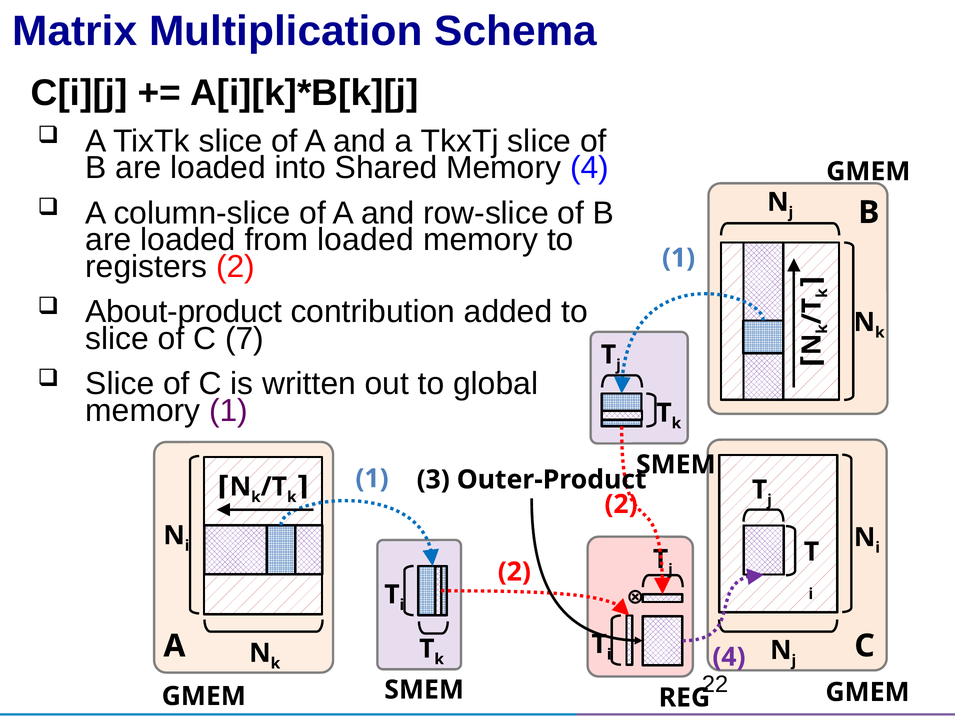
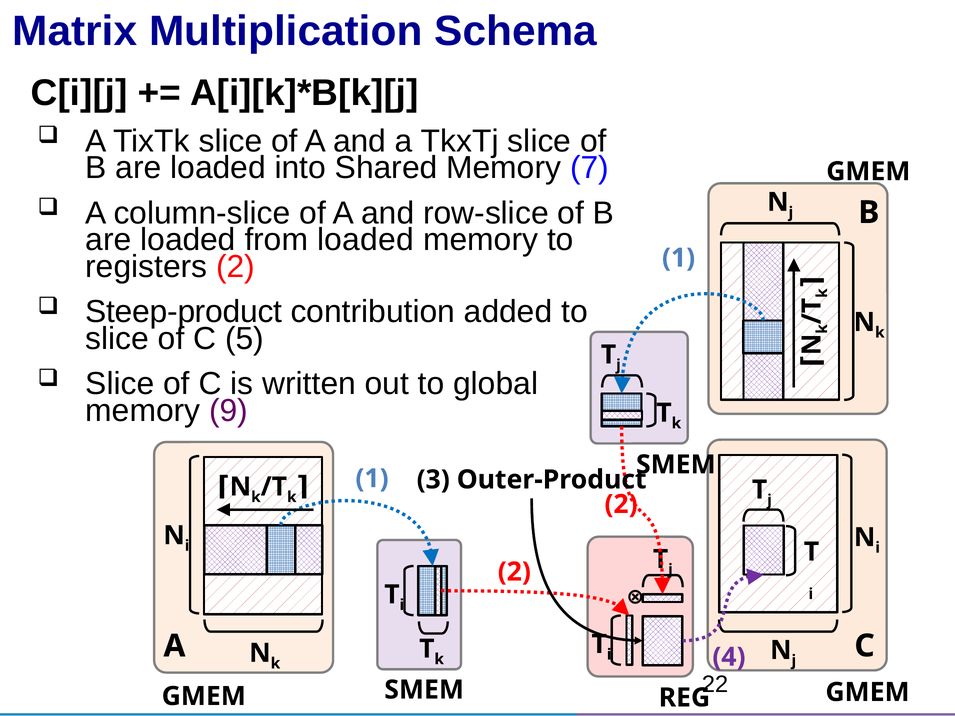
Memory 4: 4 -> 7
About-product: About-product -> Steep-product
7: 7 -> 5
memory 1: 1 -> 9
